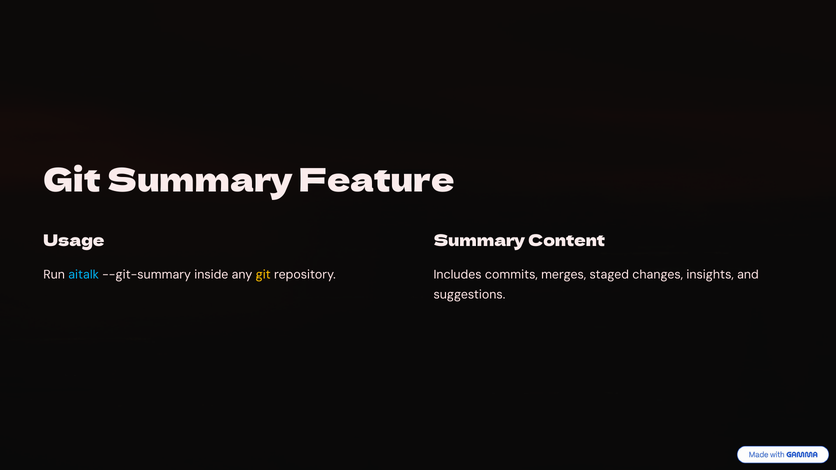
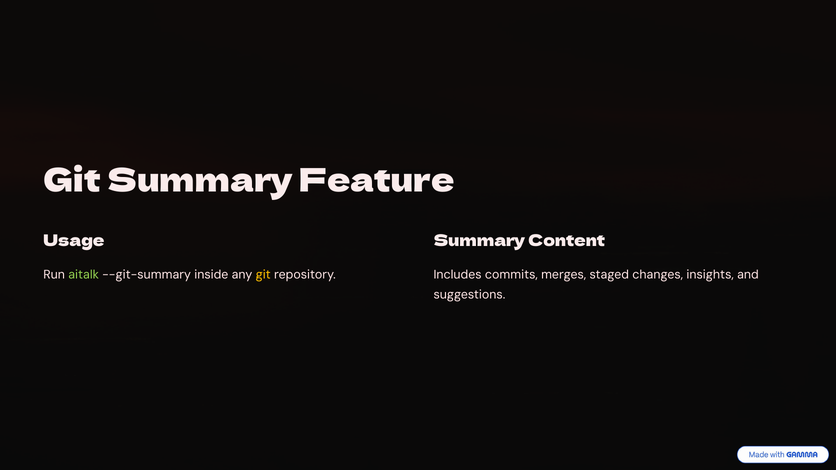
aitalk colour: light blue -> light green
